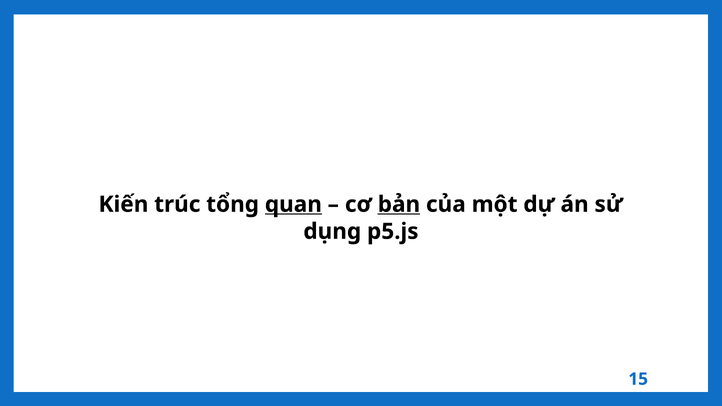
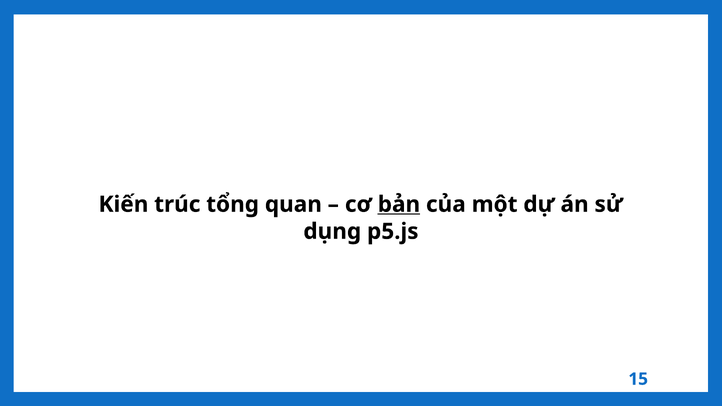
quan underline: present -> none
